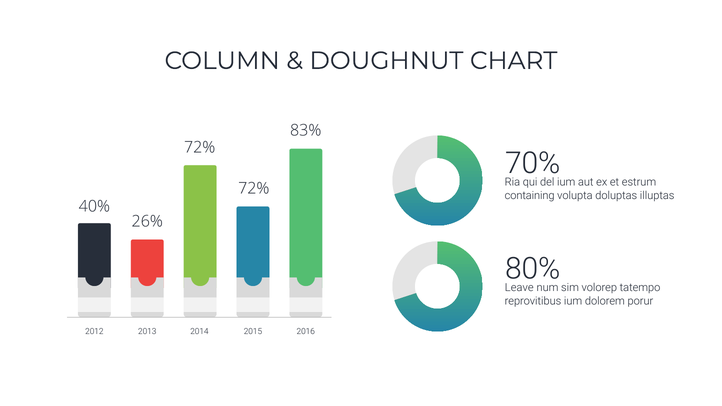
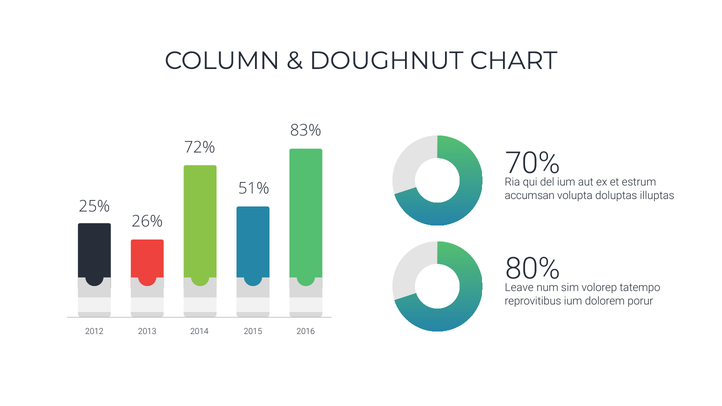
72% at (254, 189): 72% -> 51%
containing: containing -> accumsan
40%: 40% -> 25%
